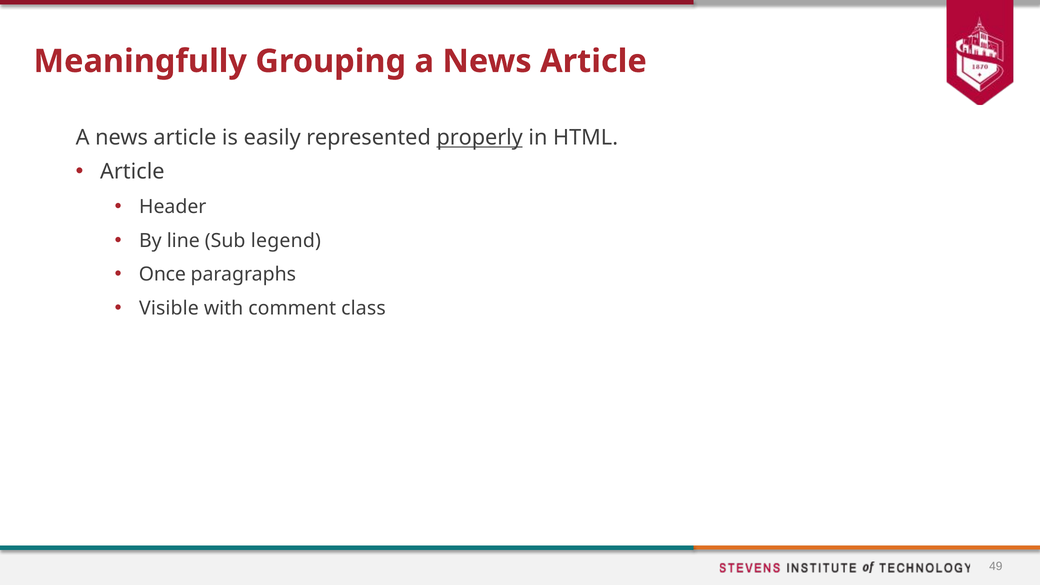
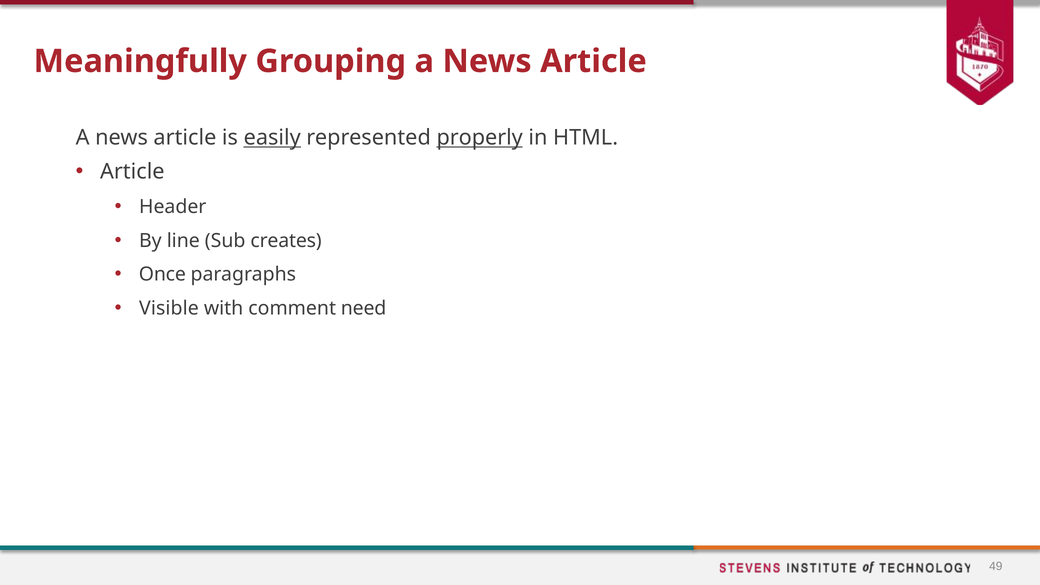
easily underline: none -> present
legend: legend -> creates
class: class -> need
